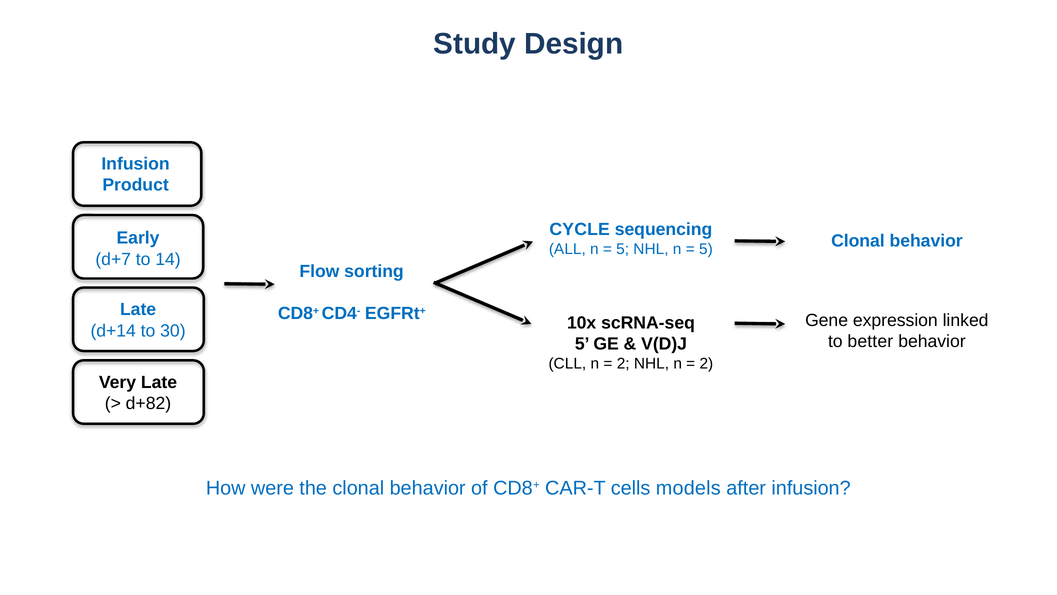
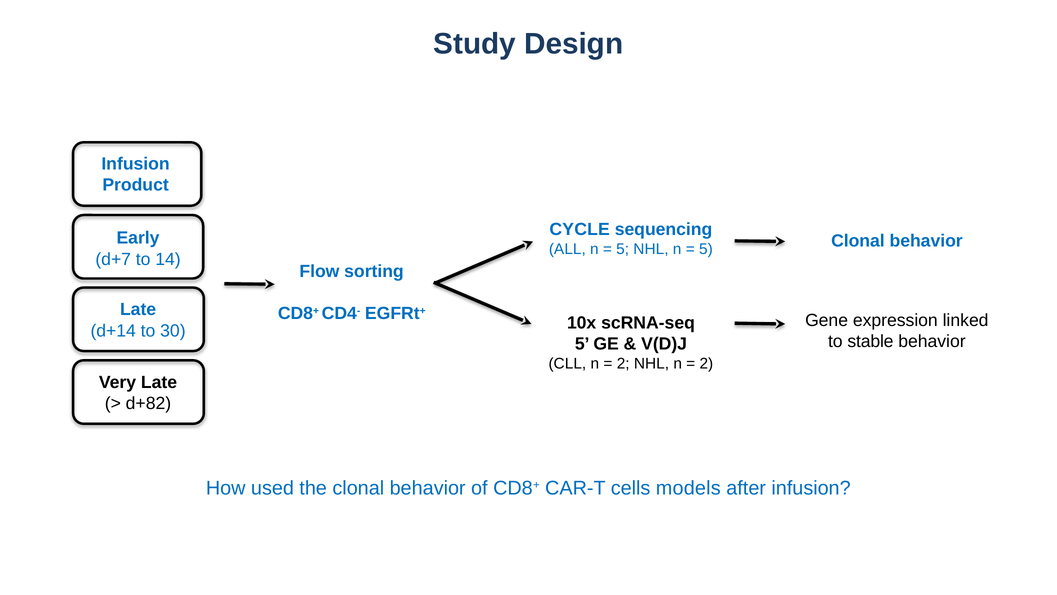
better: better -> stable
were: were -> used
